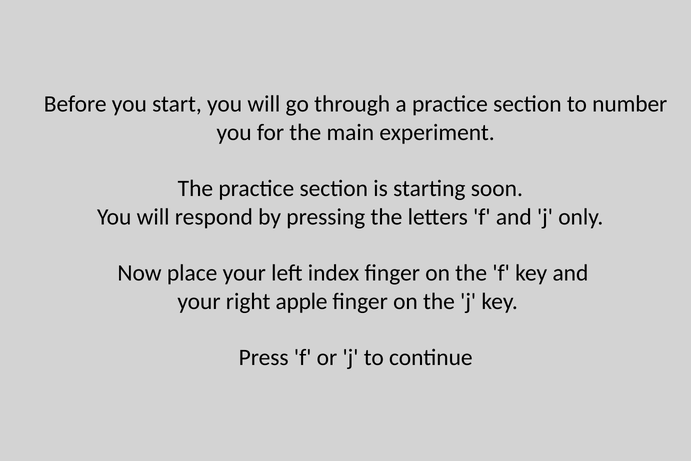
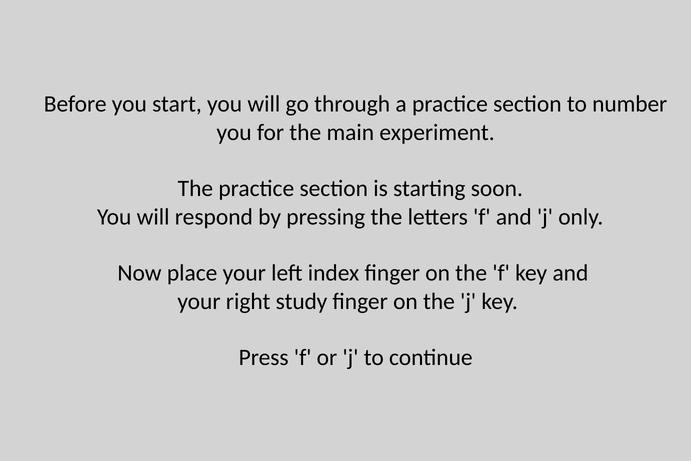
apple: apple -> study
